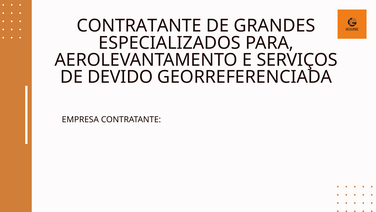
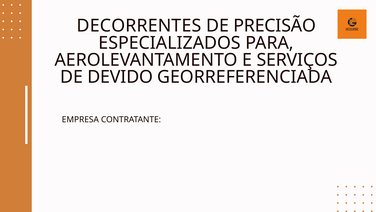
CONTRATANTE at (139, 26): CONTRATANTE -> DECORRENTES
GRANDES: GRANDES -> PRECISÃO
